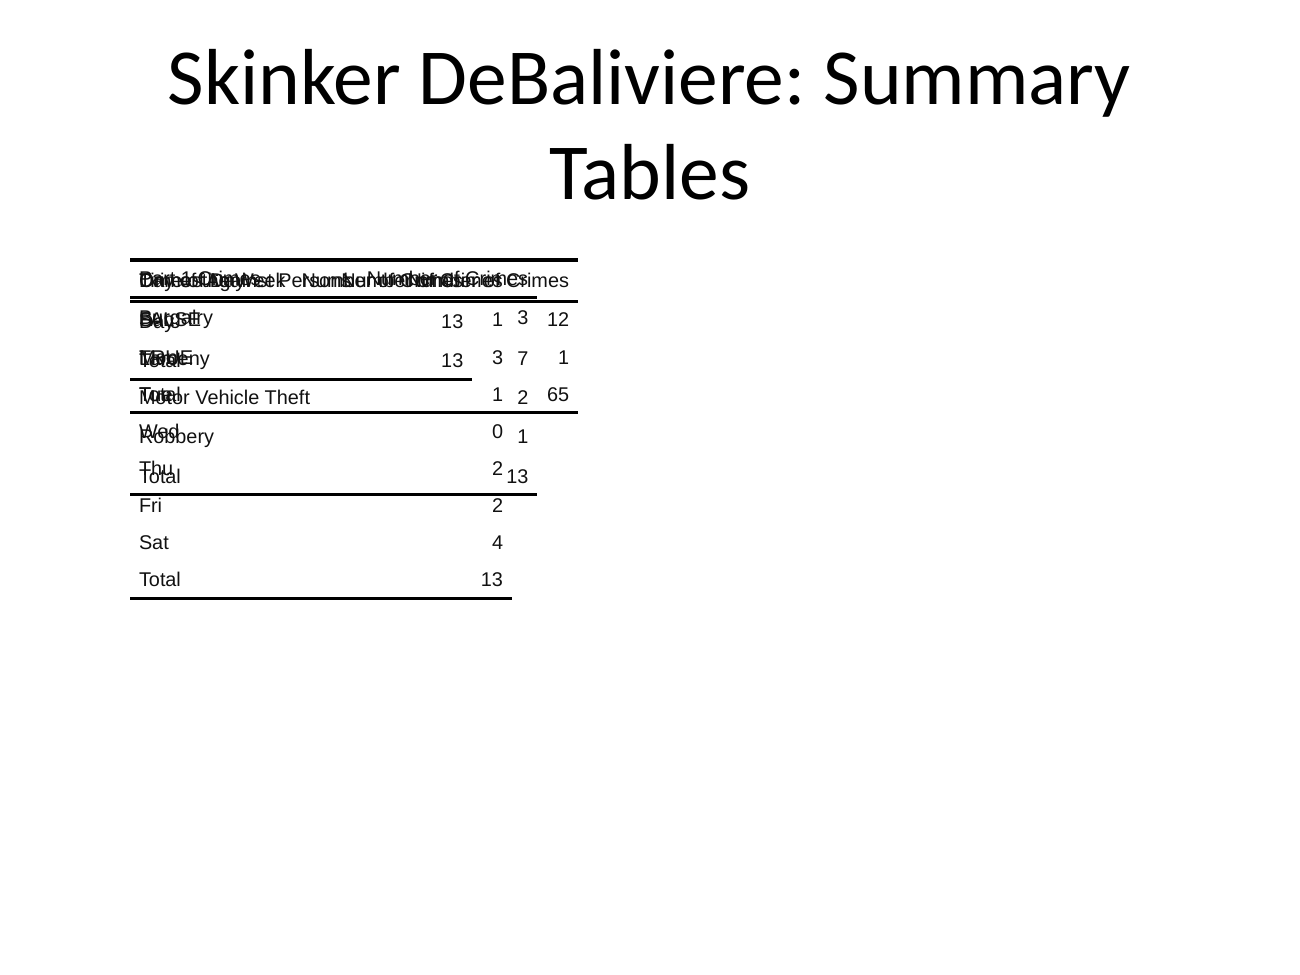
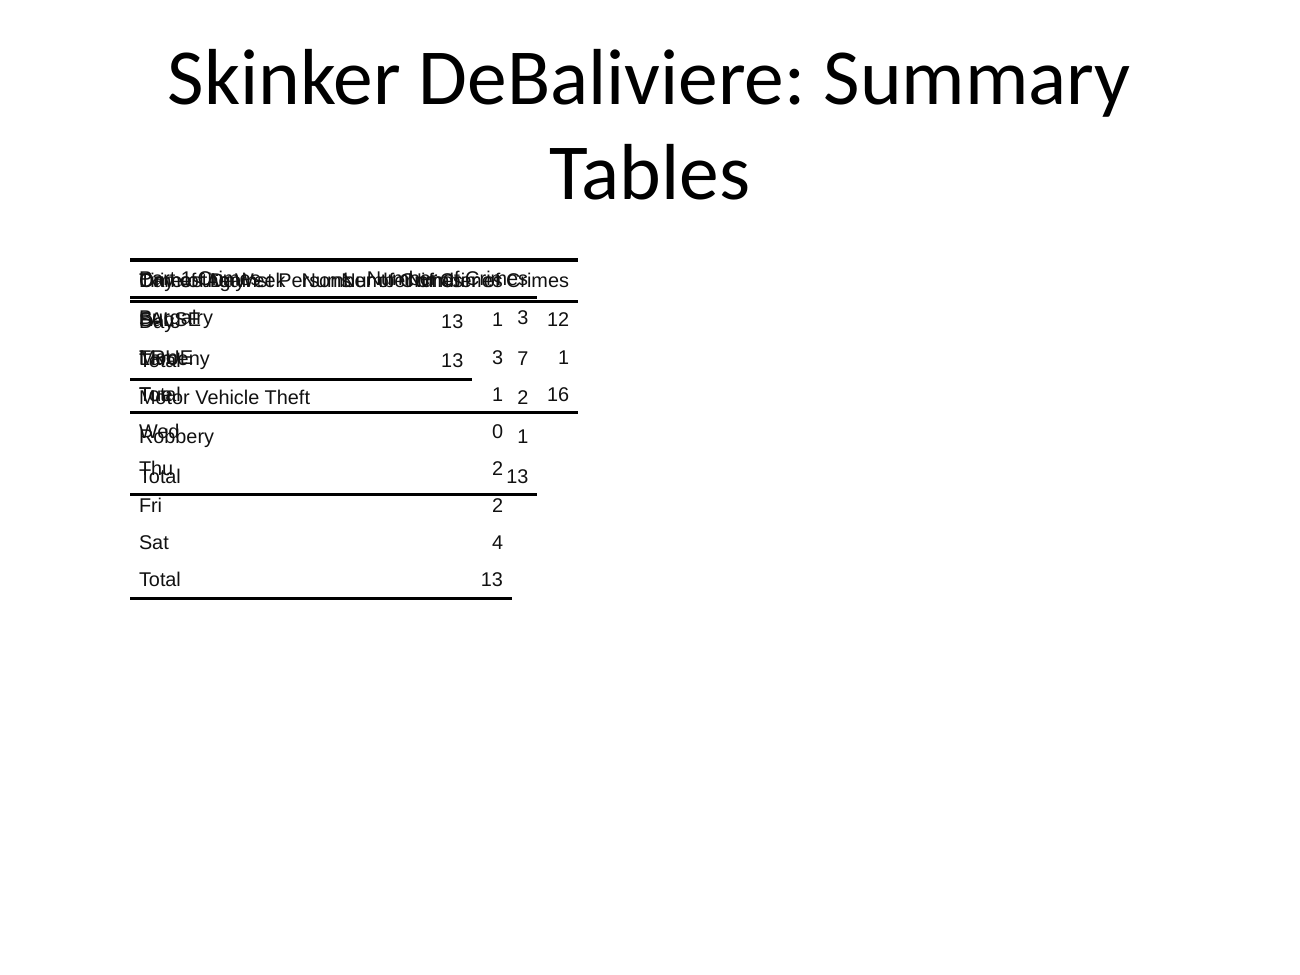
65: 65 -> 16
